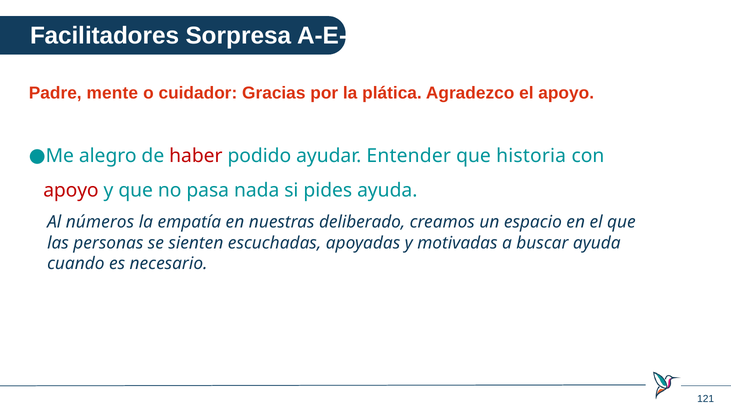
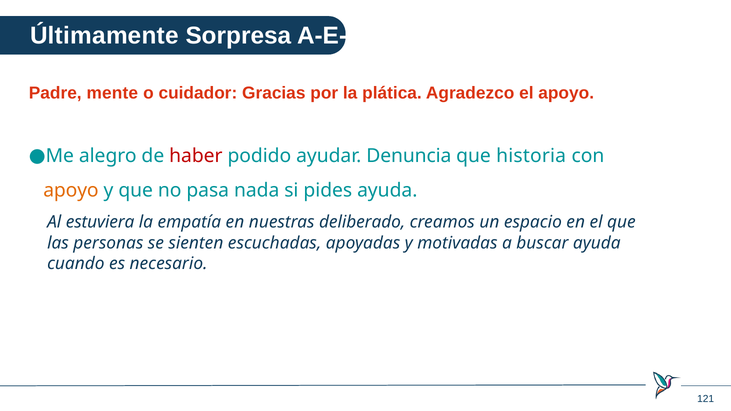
Facilitadores: Facilitadores -> Últimamente
Entender: Entender -> Denuncia
apoyo at (71, 190) colour: red -> orange
números: números -> estuviera
